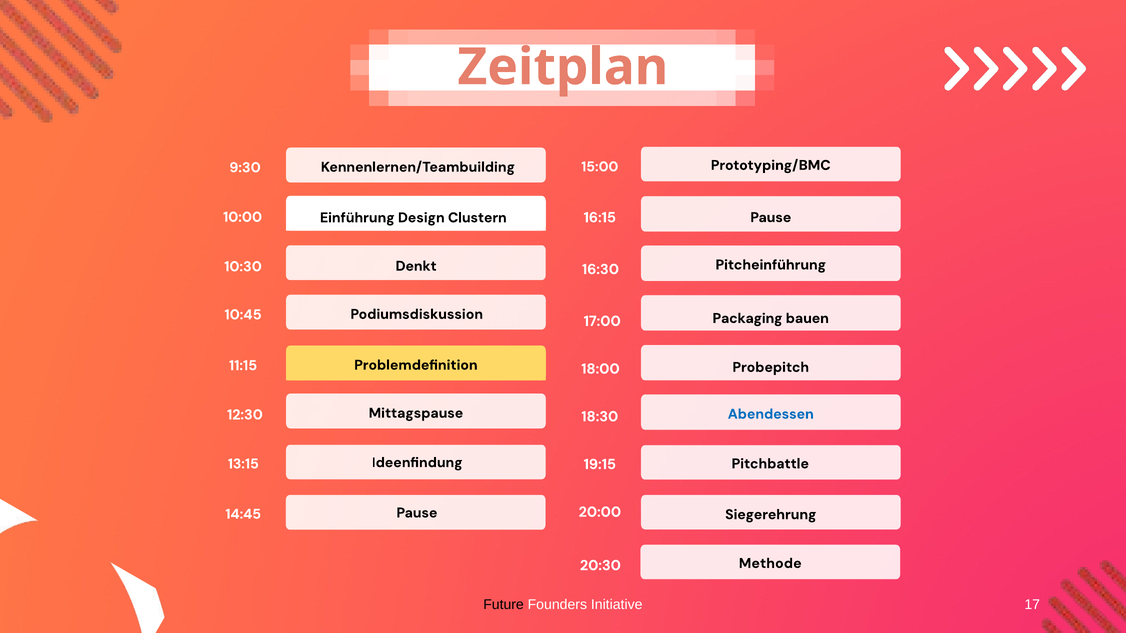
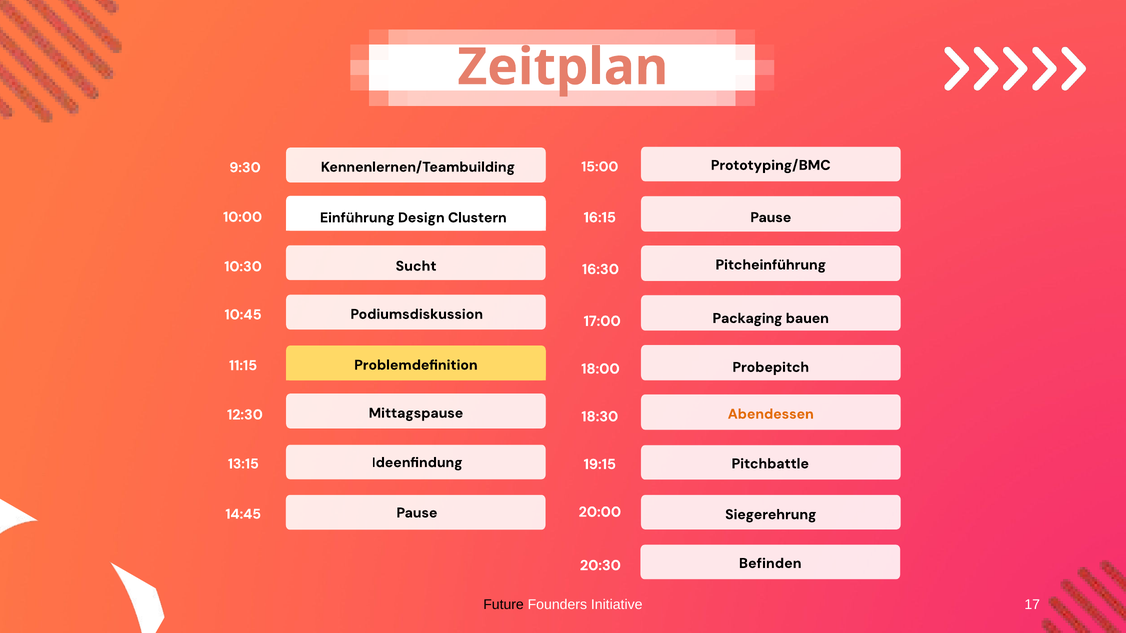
Denkt: Denkt -> Sucht
Abendessen colour: blue -> orange
Methode: Methode -> Befinden
